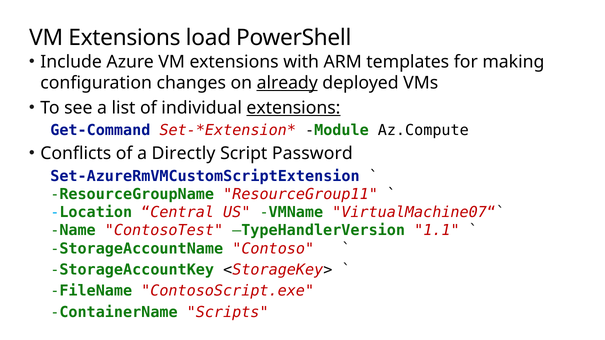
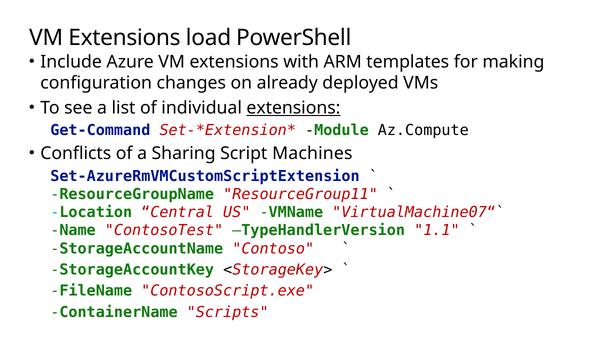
already underline: present -> none
Directly: Directly -> Sharing
Password: Password -> Machines
